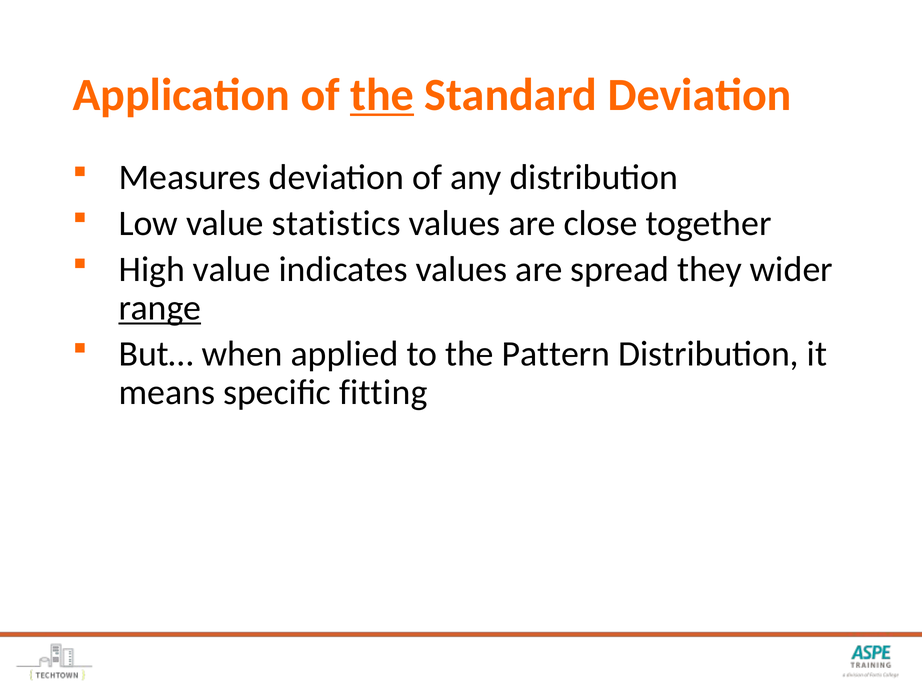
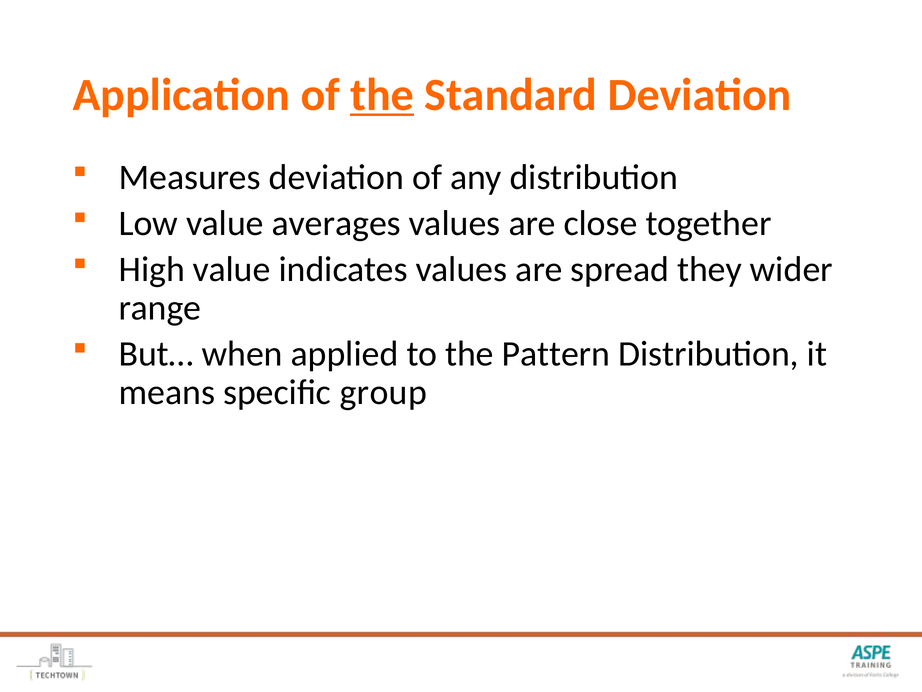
statistics: statistics -> averages
range underline: present -> none
fitting: fitting -> group
